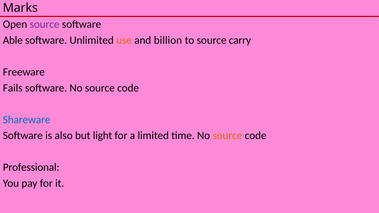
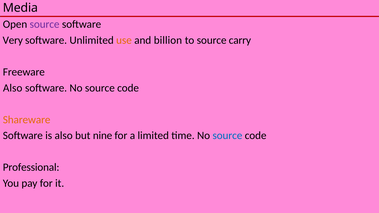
Marks: Marks -> Media
Able: Able -> Very
Fails at (13, 88): Fails -> Also
Shareware colour: blue -> orange
light: light -> nine
source at (227, 136) colour: orange -> blue
